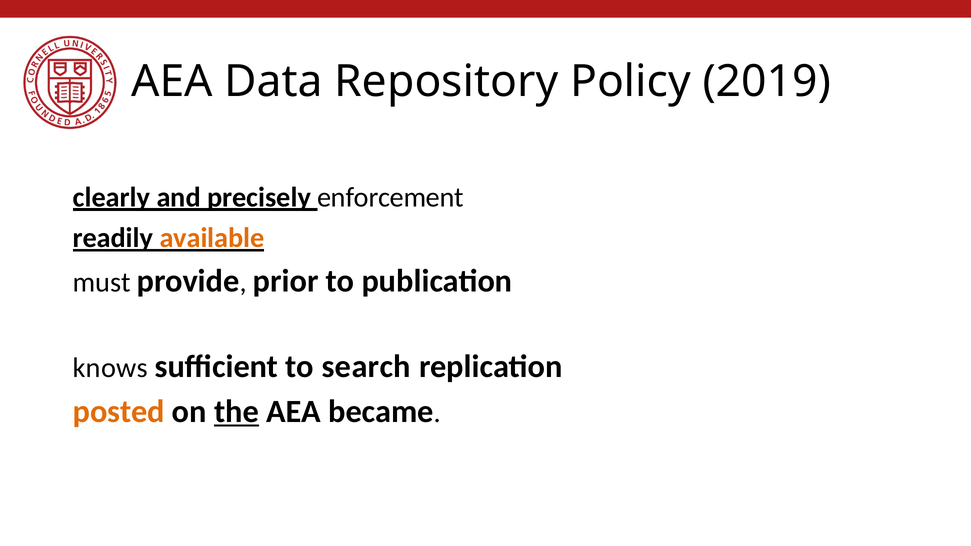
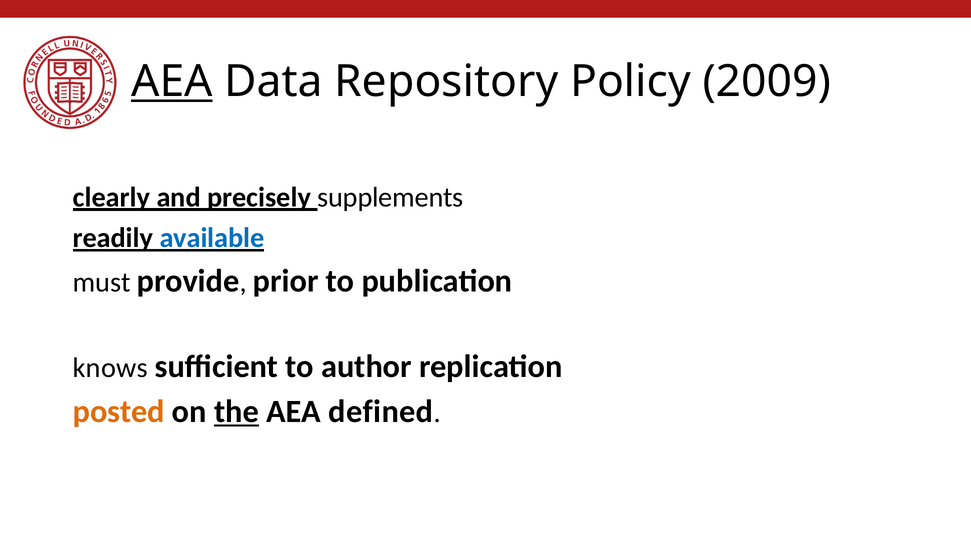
AEA at (172, 82) underline: none -> present
2019: 2019 -> 2009
enforcement: enforcement -> supplements
available colour: orange -> blue
search: search -> author
became: became -> defined
